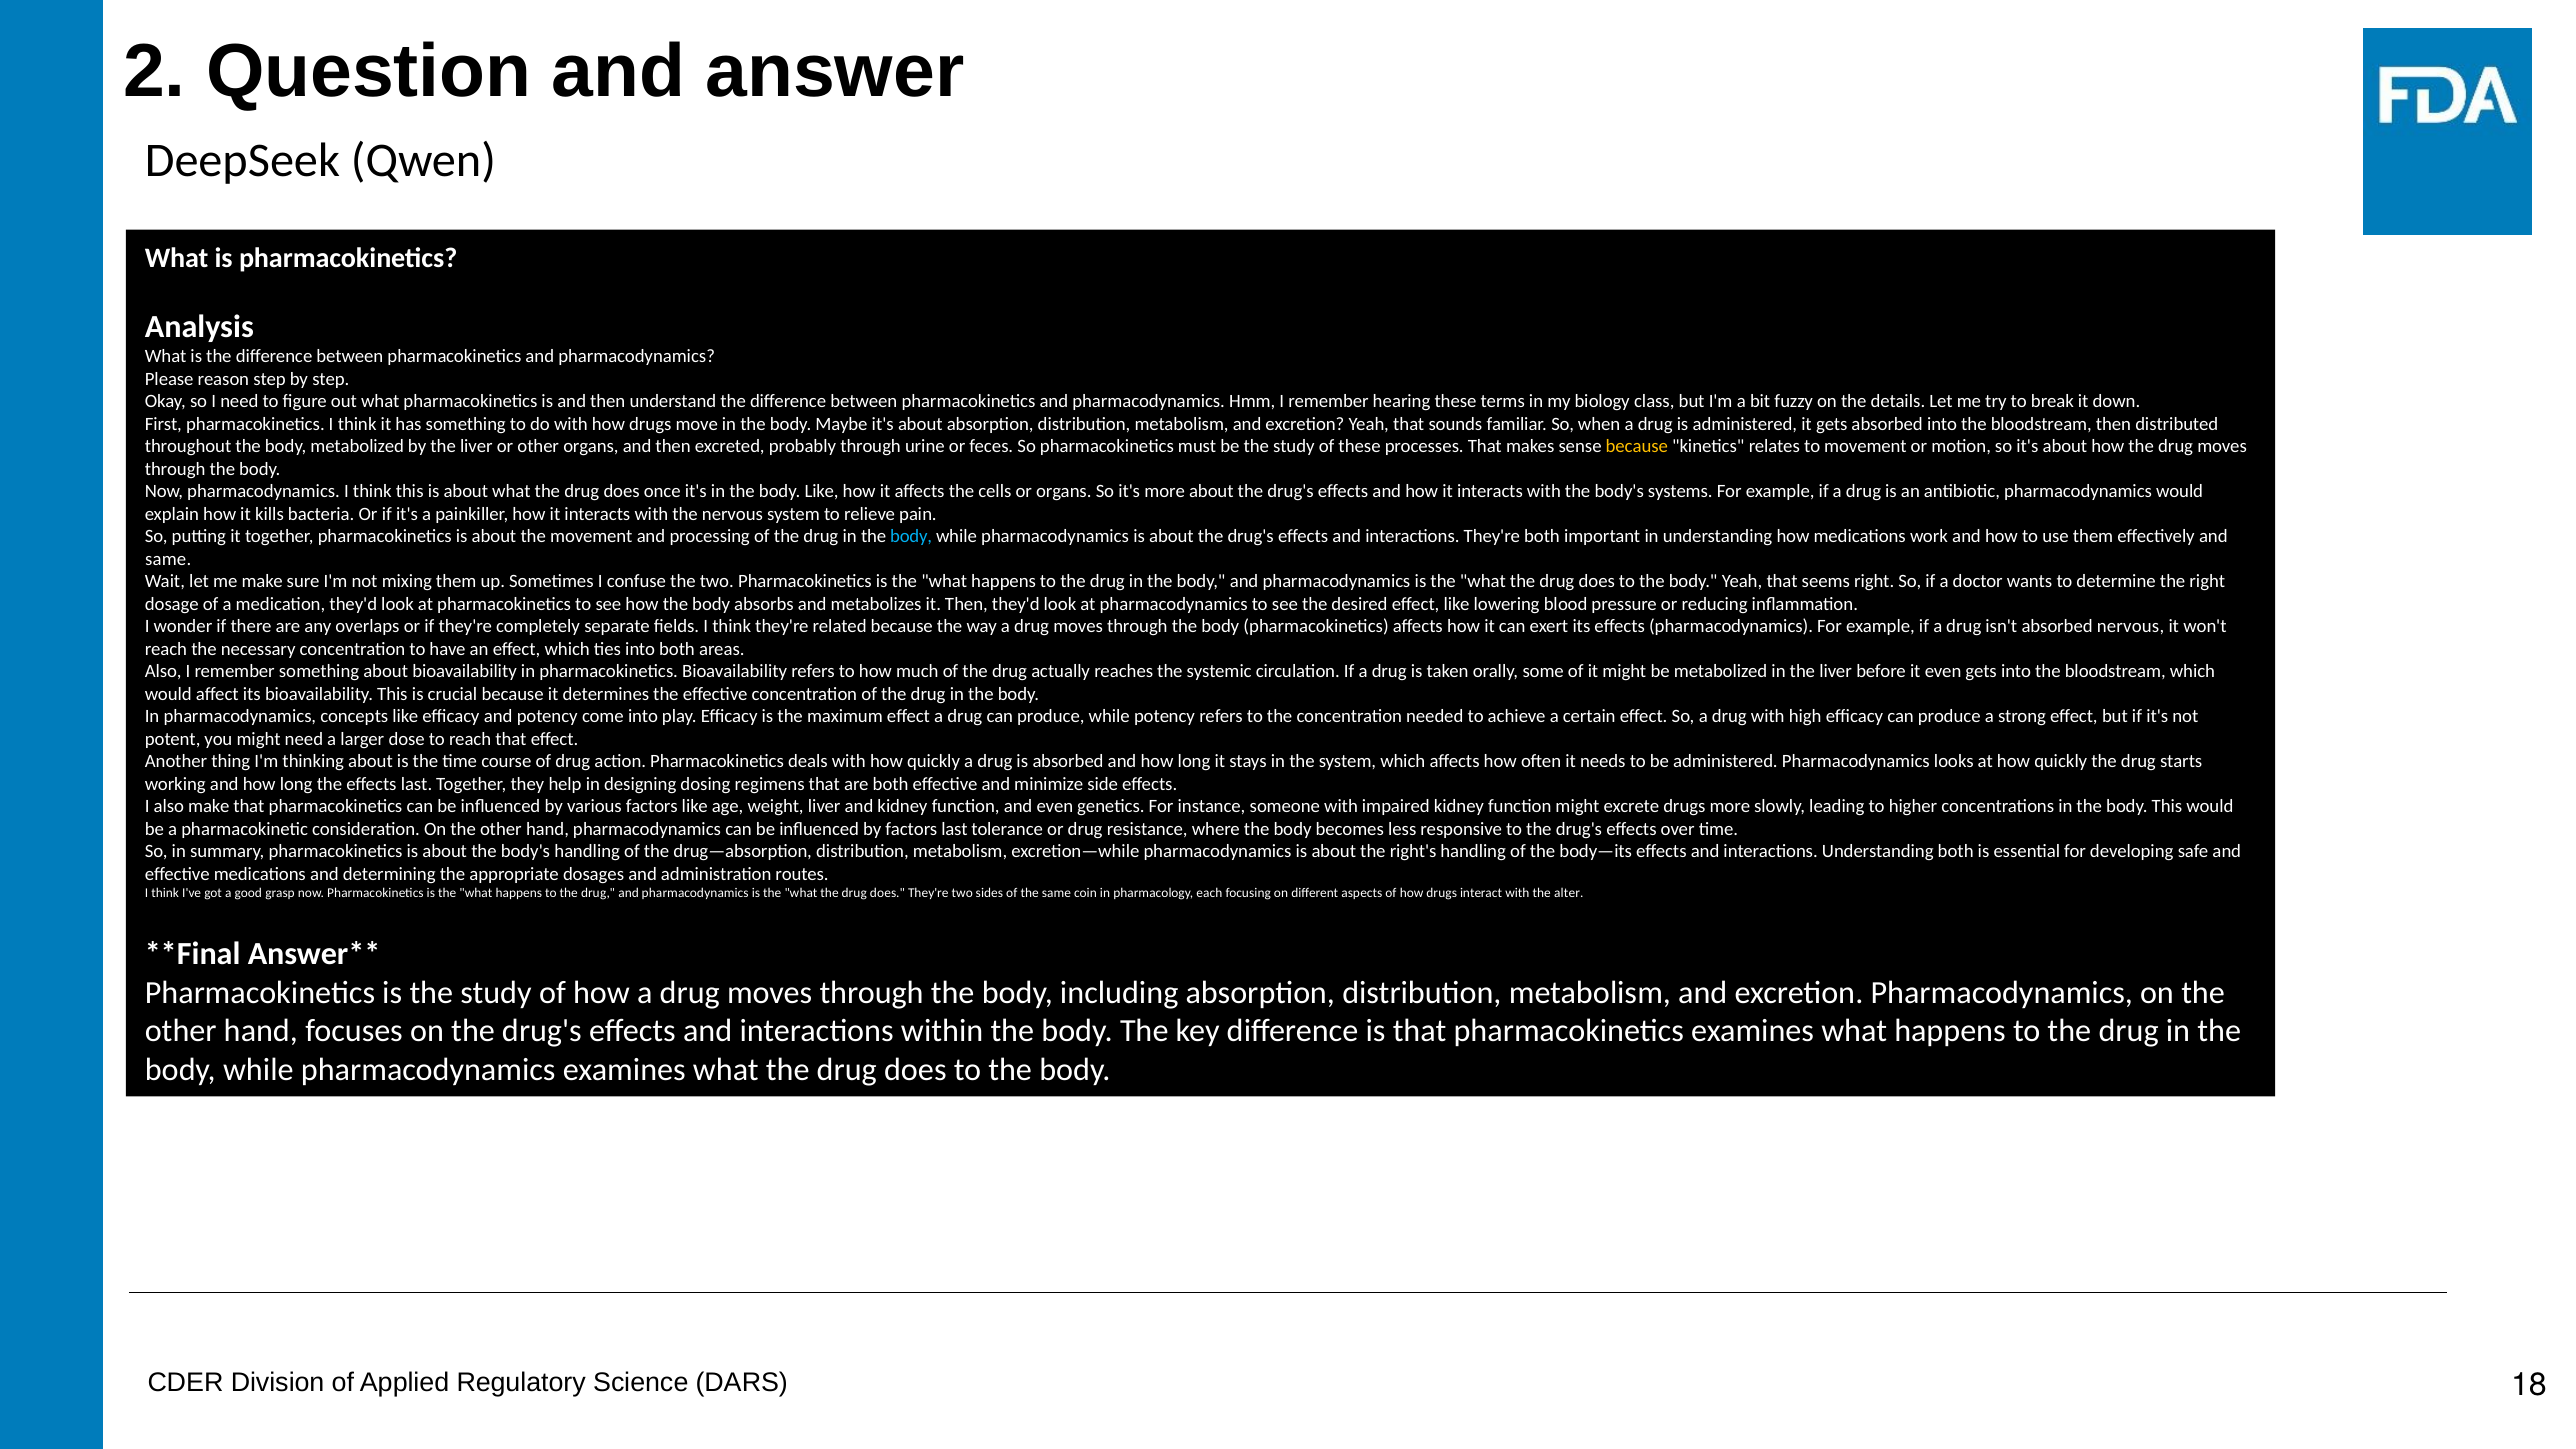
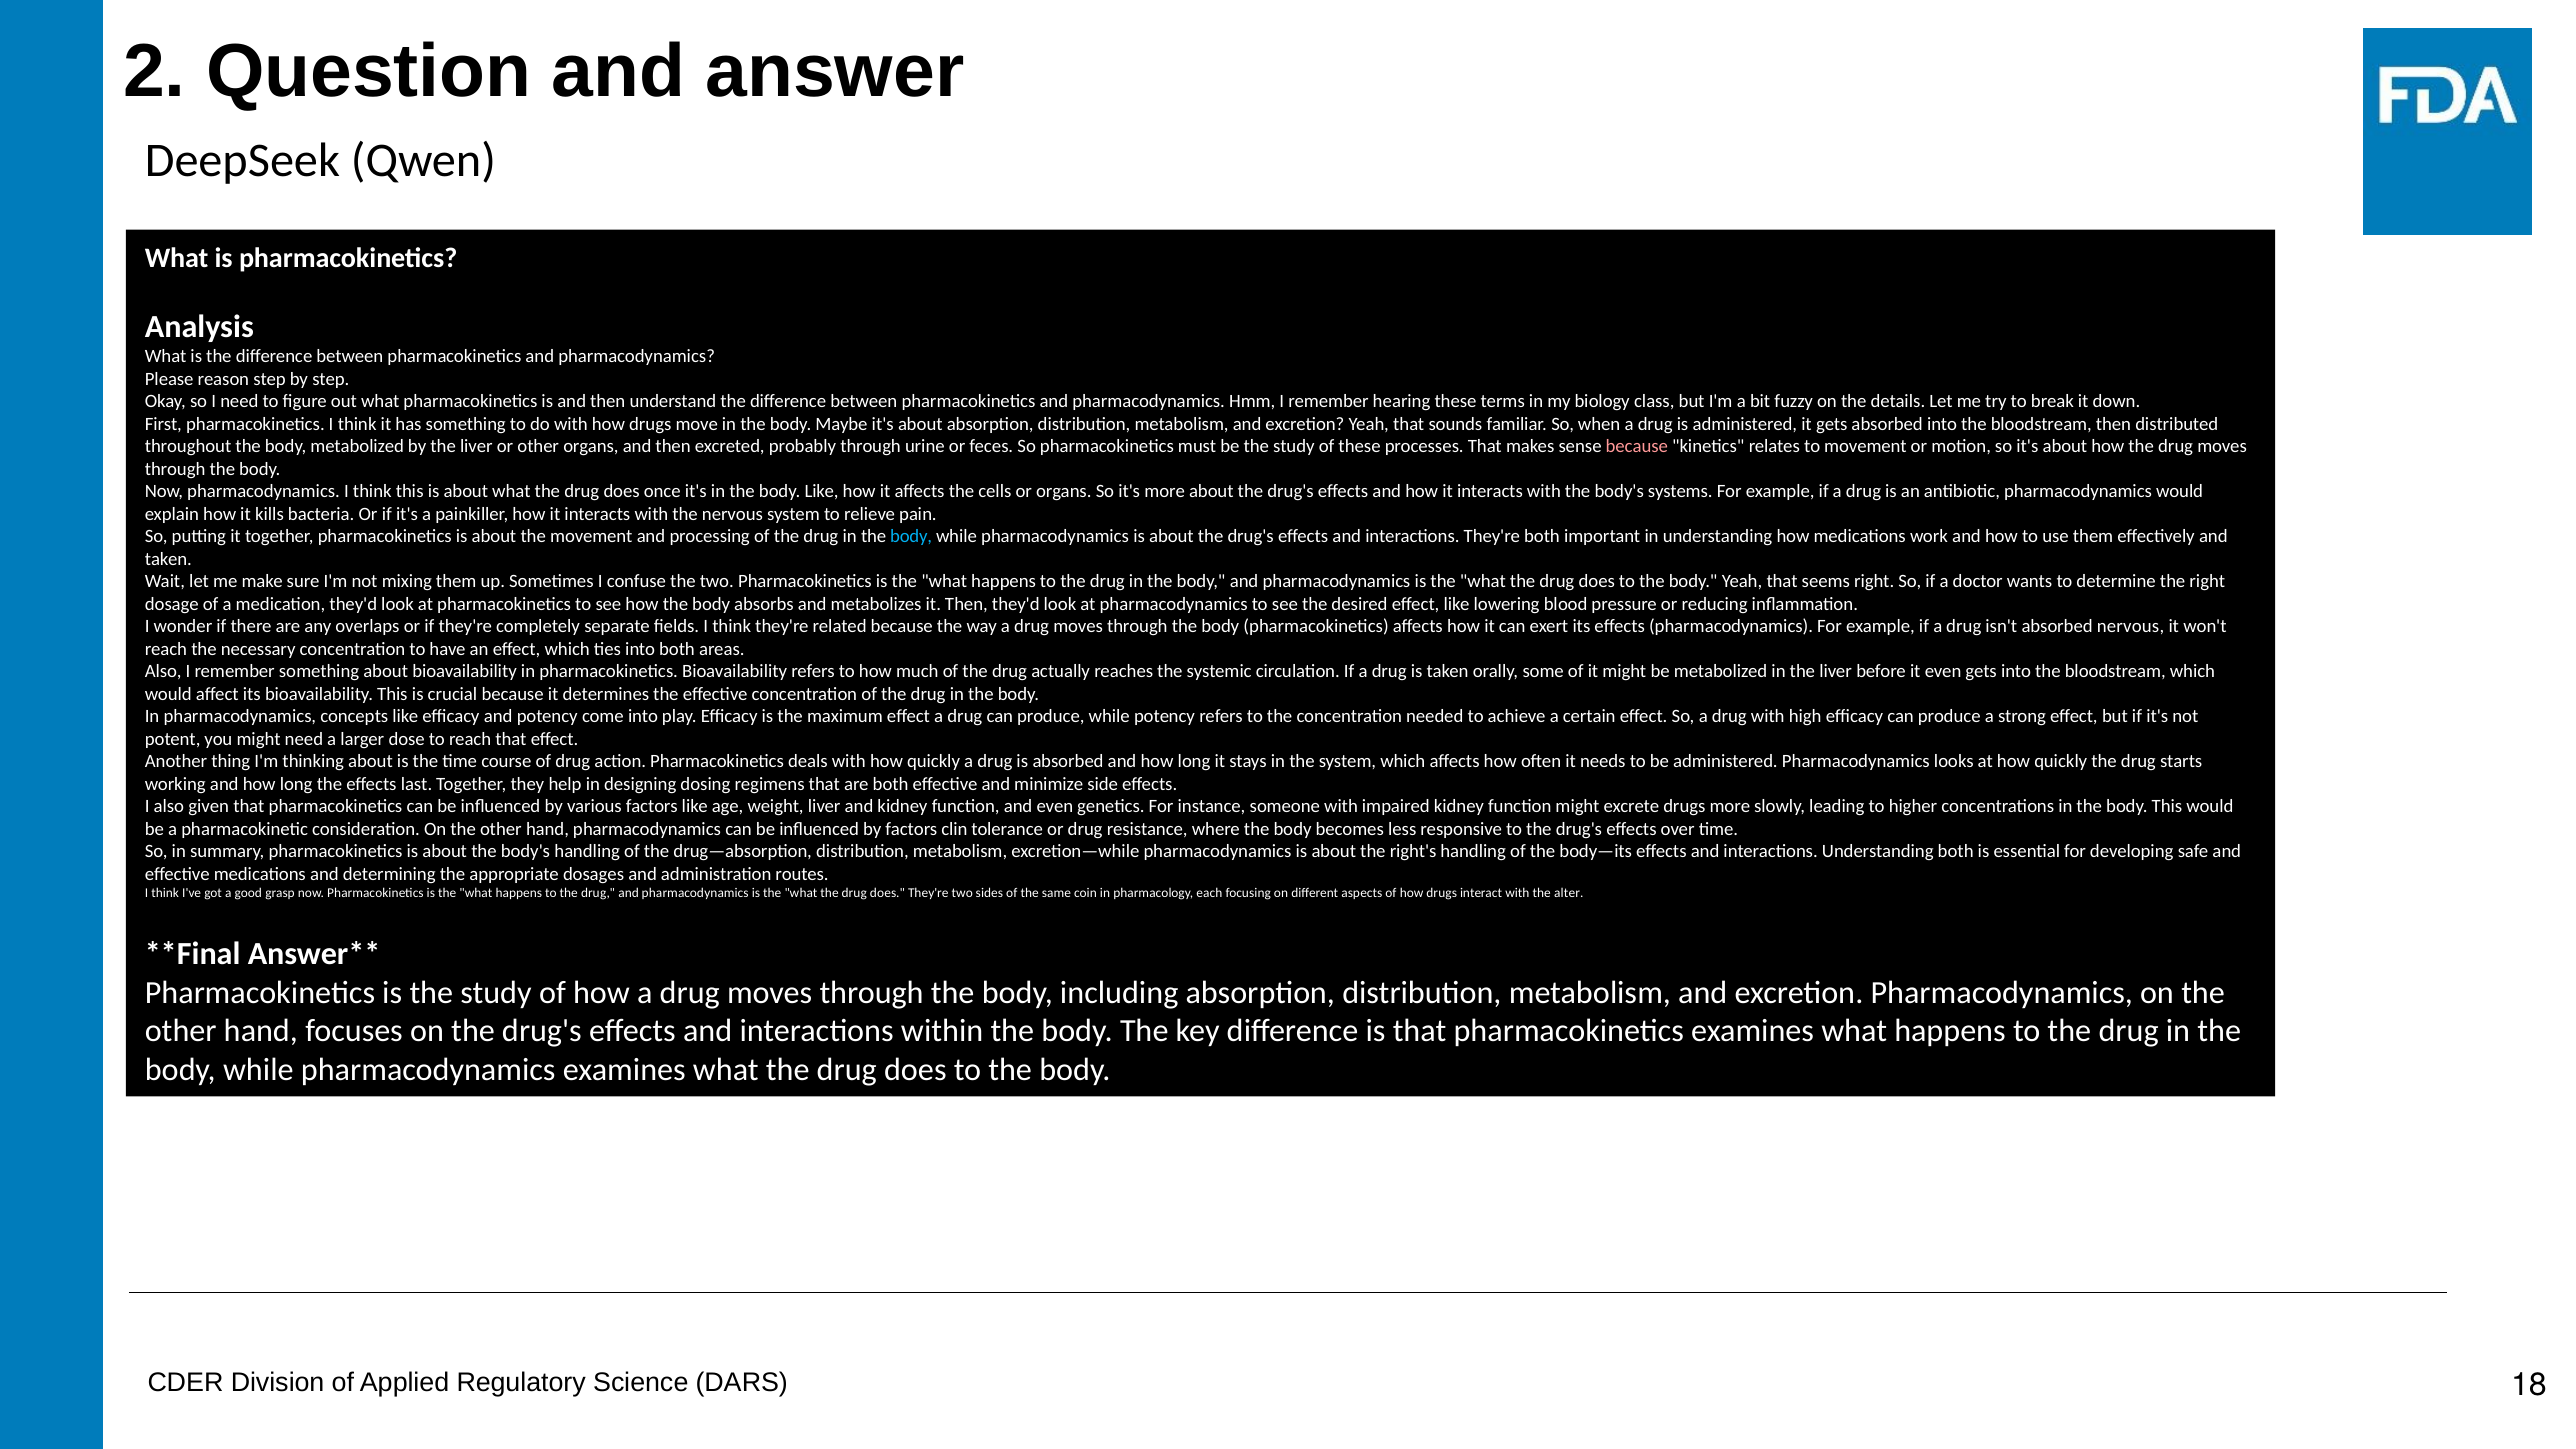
because at (1637, 446) colour: yellow -> pink
same at (168, 559): same -> taken
also make: make -> given
factors last: last -> clin
